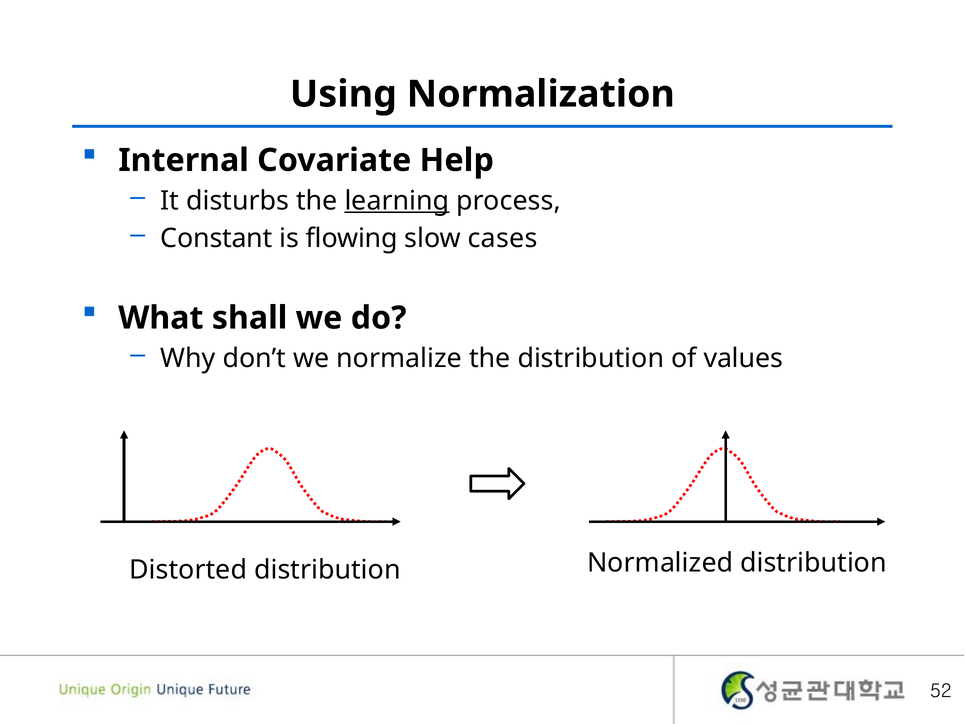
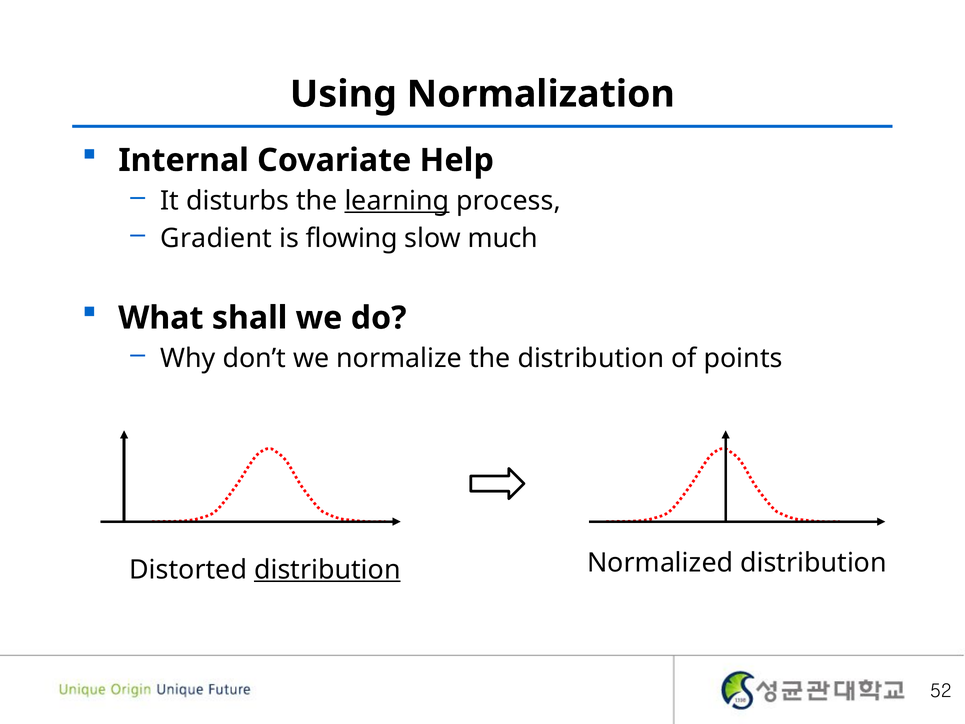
Constant: Constant -> Gradient
cases: cases -> much
values: values -> points
distribution at (327, 570) underline: none -> present
